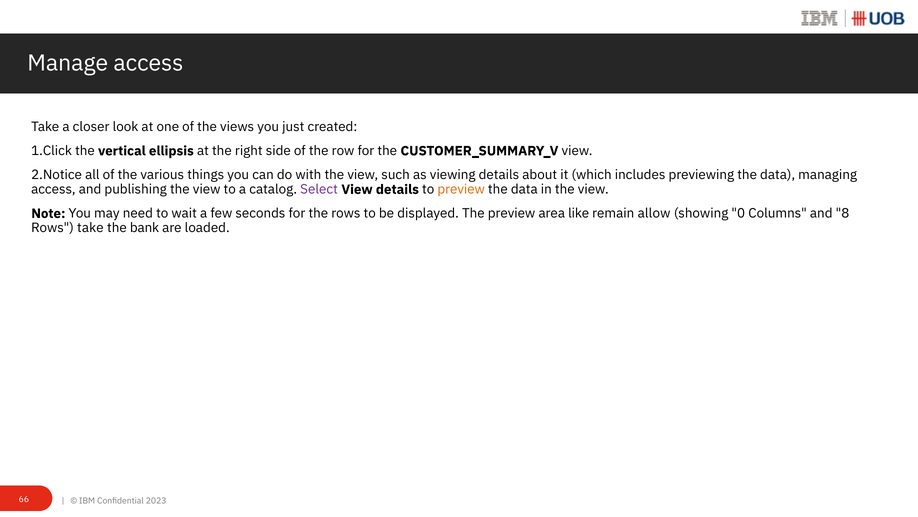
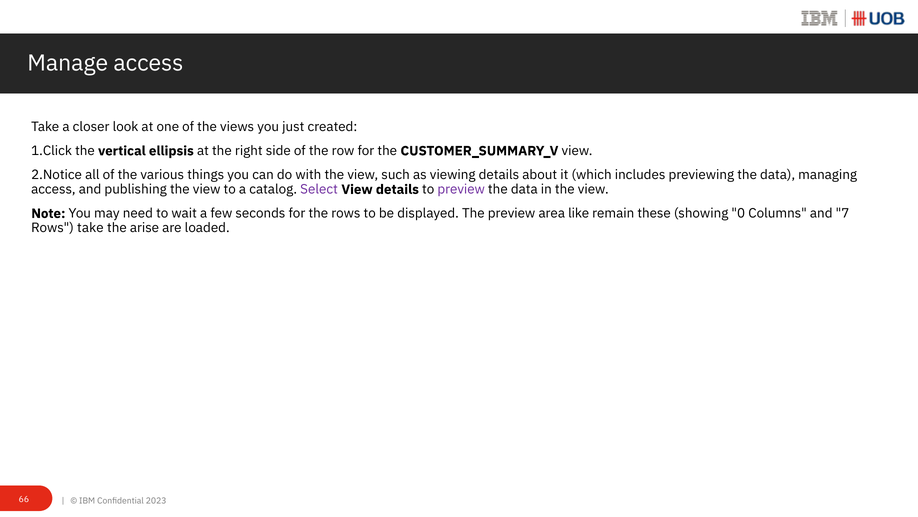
preview at (461, 189) colour: orange -> purple
allow: allow -> these
8: 8 -> 7
bank: bank -> arise
